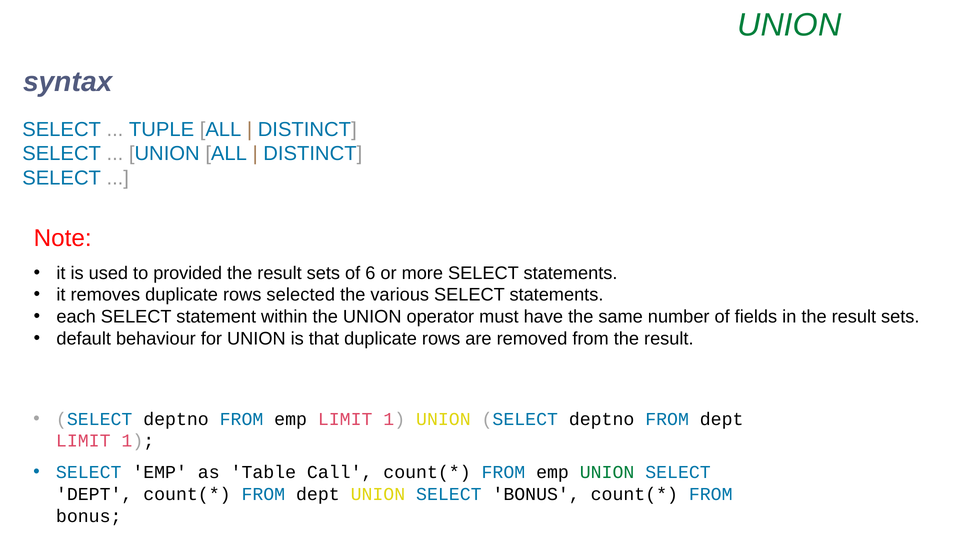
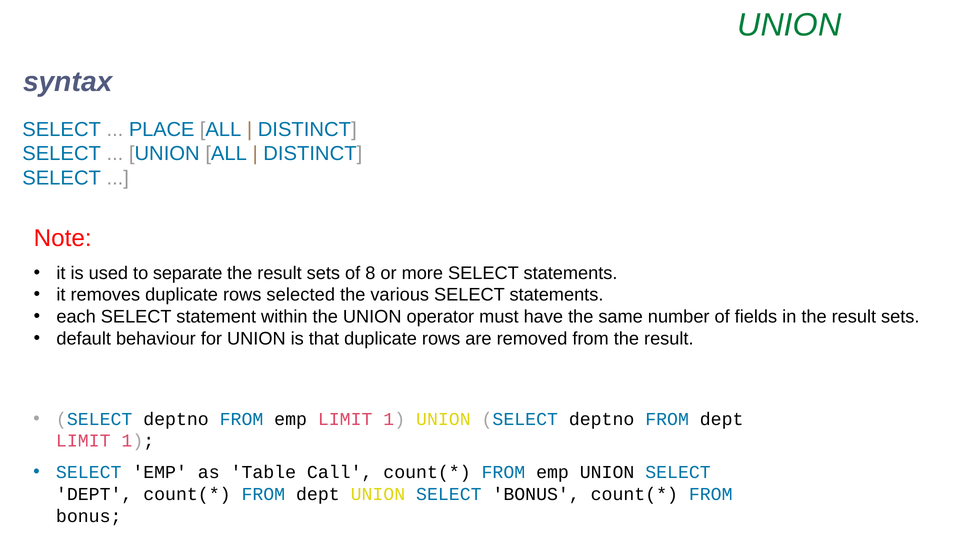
TUPLE: TUPLE -> PLACE
provided: provided -> separate
6: 6 -> 8
UNION at (607, 472) colour: green -> black
